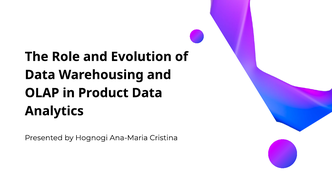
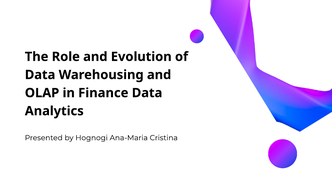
Product: Product -> Finance
